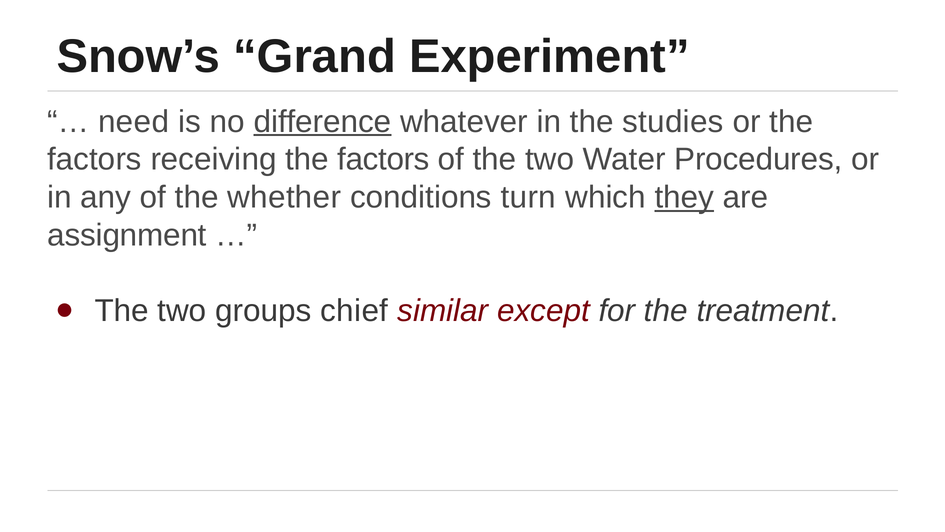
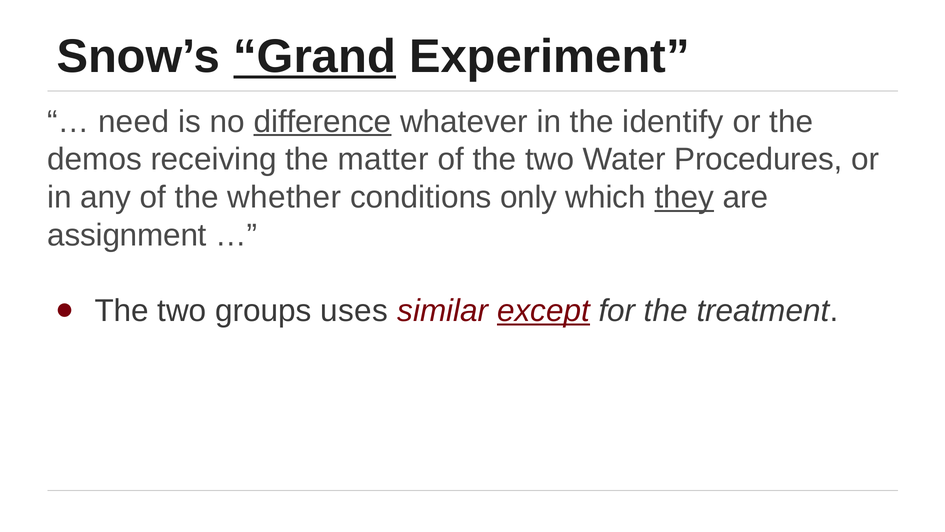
Grand underline: none -> present
studies: studies -> identify
factors at (95, 159): factors -> demos
receiving the factors: factors -> matter
turn: turn -> only
chief: chief -> uses
except underline: none -> present
